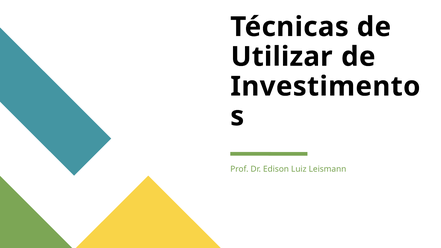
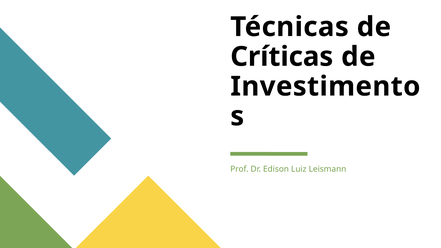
Utilizar: Utilizar -> Críticas
